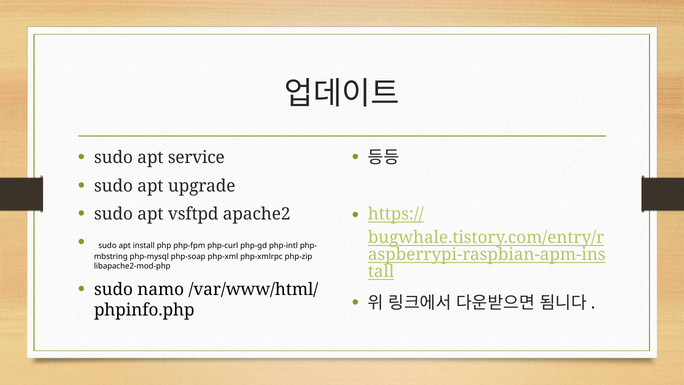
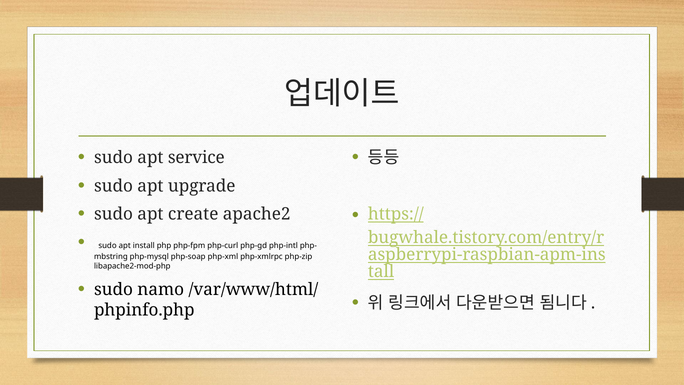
vsftpd: vsftpd -> create
